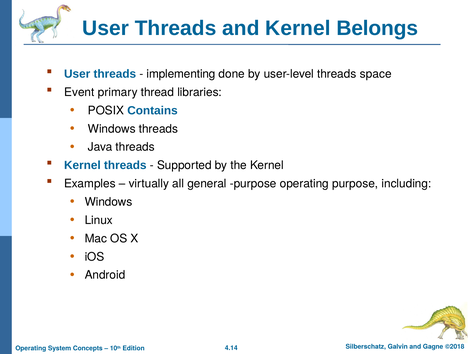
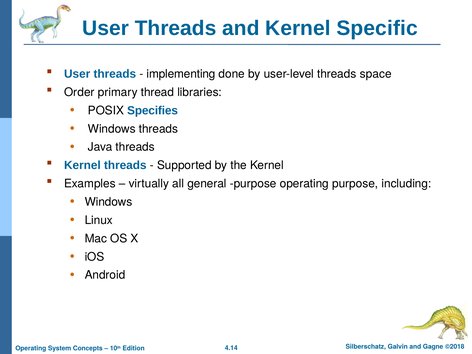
Belongs: Belongs -> Specific
Event: Event -> Order
Contains: Contains -> Specifies
